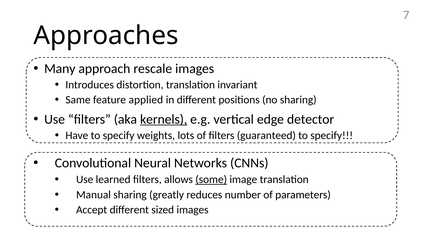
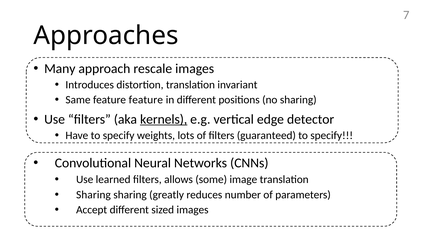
feature applied: applied -> feature
some underline: present -> none
Manual at (93, 195): Manual -> Sharing
